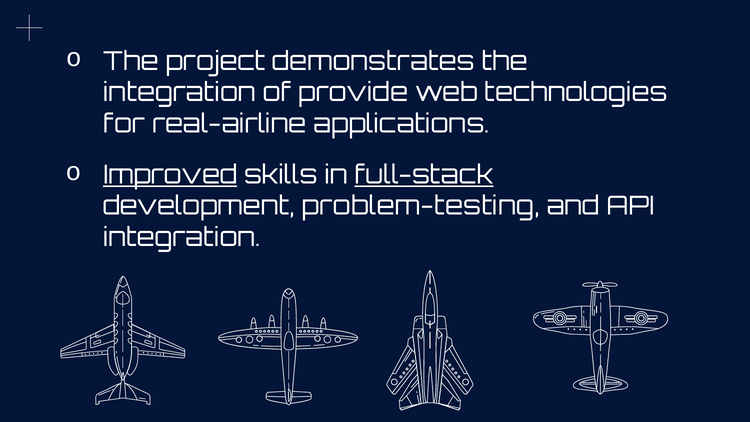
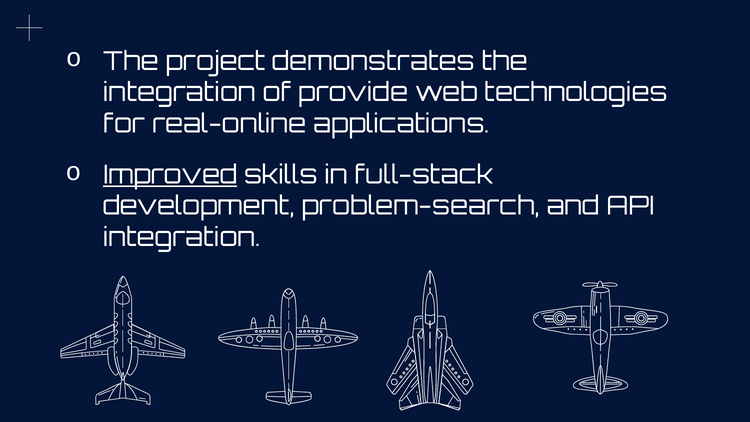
real-airline: real-airline -> real-online
full-stack underline: present -> none
problem-testing: problem-testing -> problem-search
